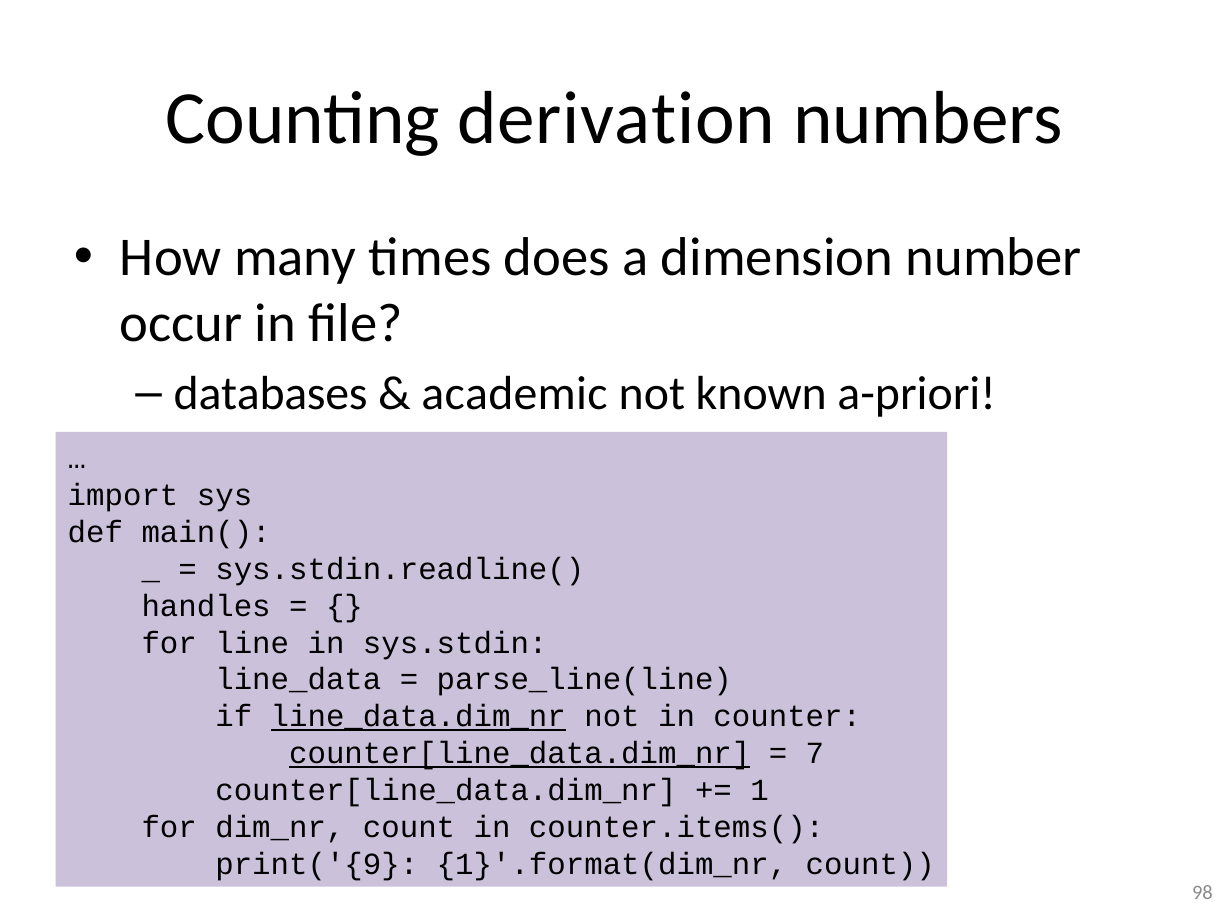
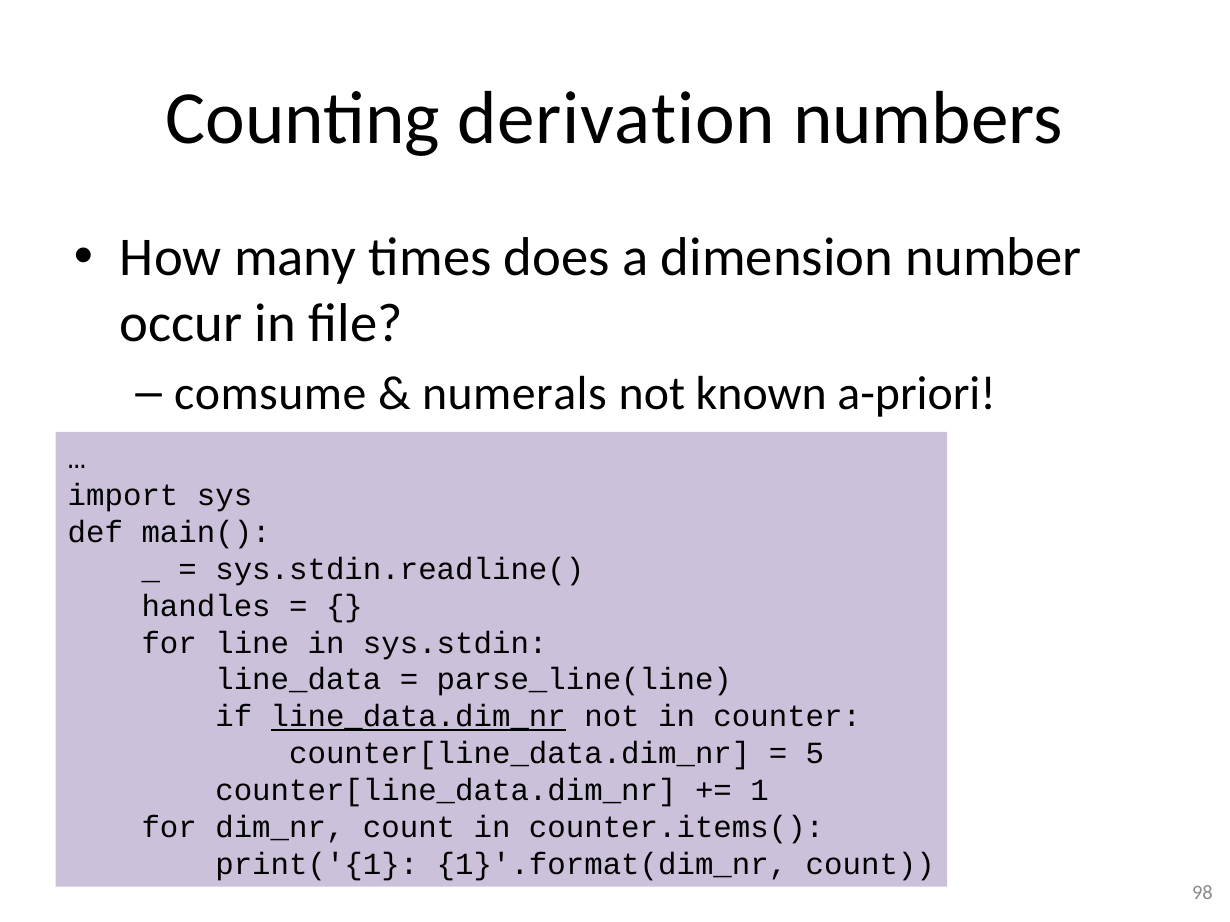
databases: databases -> comsume
academic: academic -> numerals
counter[line_data.dim_nr at (520, 754) underline: present -> none
7: 7 -> 5
print('{9: print('{9 -> print('{1
